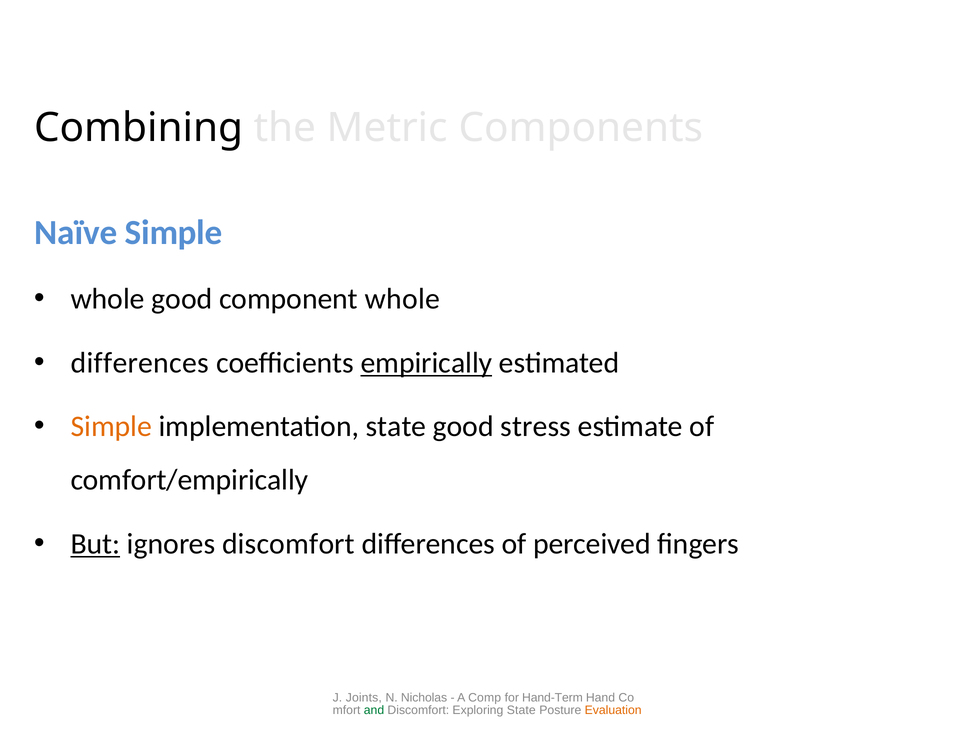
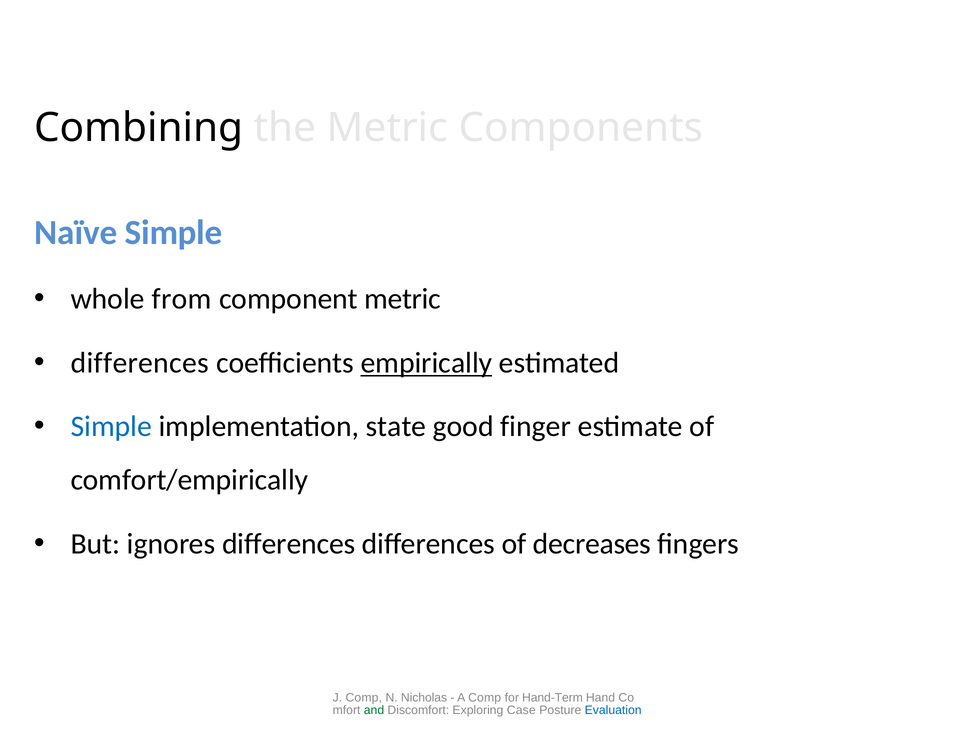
whole good: good -> from
component whole: whole -> metric
Simple at (111, 427) colour: orange -> blue
stress: stress -> finger
But underline: present -> none
ignores discomfort: discomfort -> differences
perceived: perceived -> decreases
J Joints: Joints -> Comp
Exploring State: State -> Case
Evaluation colour: orange -> blue
